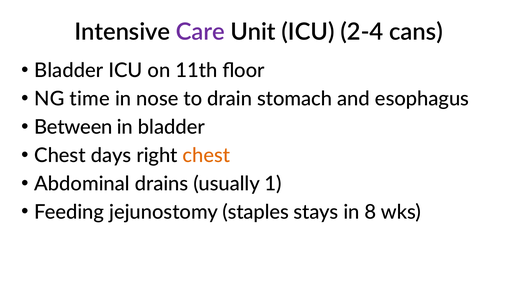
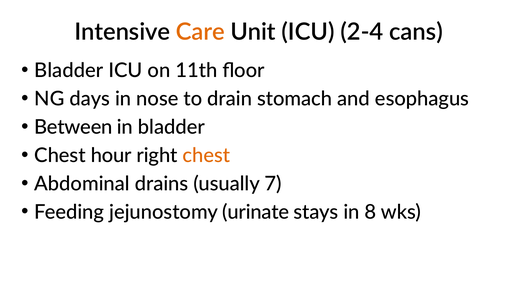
Care colour: purple -> orange
time: time -> days
days: days -> hour
1: 1 -> 7
staples: staples -> urinate
